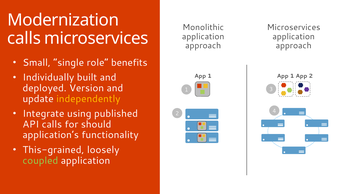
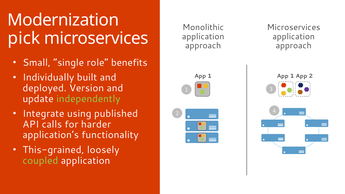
calls at (24, 38): calls -> pick
independently colour: yellow -> light green
should: should -> harder
